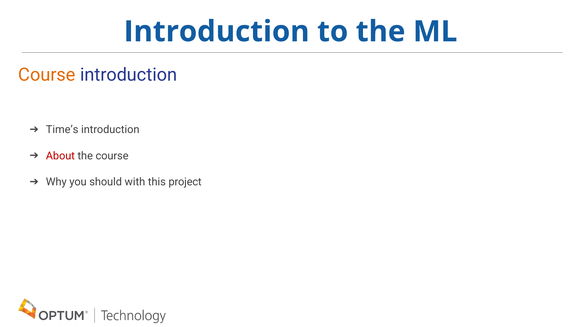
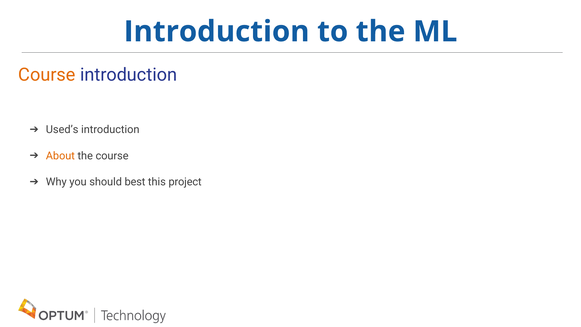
Time’s: Time’s -> Used’s
About colour: red -> orange
with: with -> best
